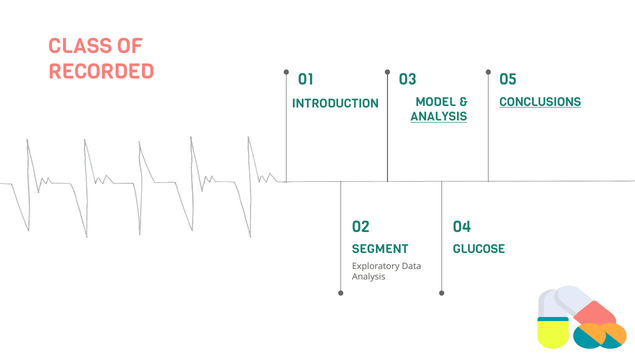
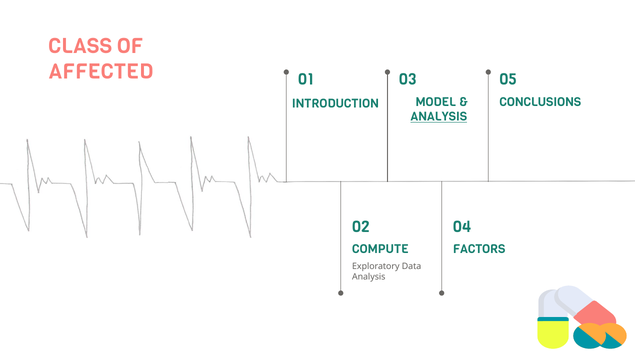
RECORDED: RECORDED -> AFFECTED
CONCLUSIONS underline: present -> none
SEGMENT: SEGMENT -> COMPUTE
GLUCOSE: GLUCOSE -> FACTORS
